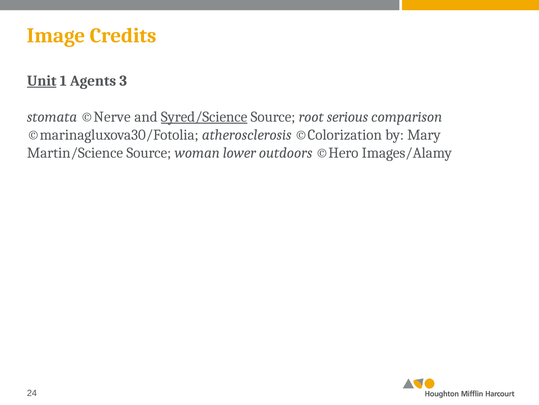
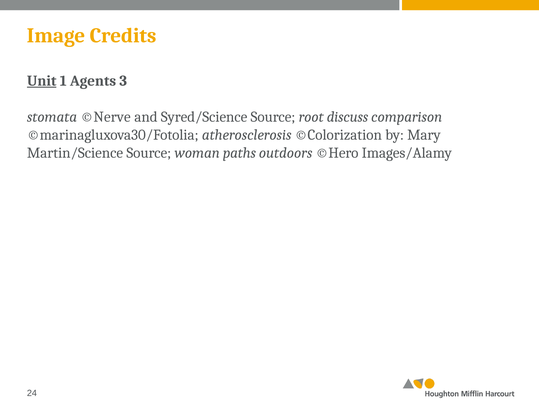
Syred/Science underline: present -> none
serious: serious -> discuss
lower: lower -> paths
